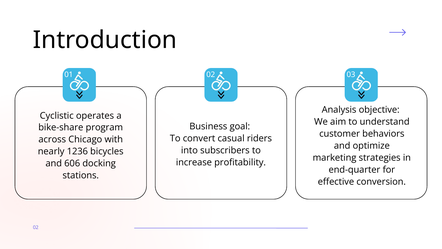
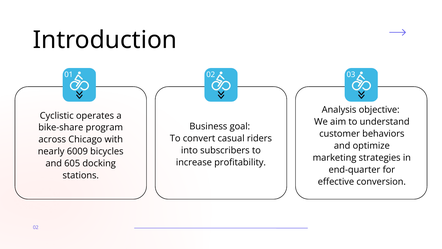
1236: 1236 -> 6009
606: 606 -> 605
